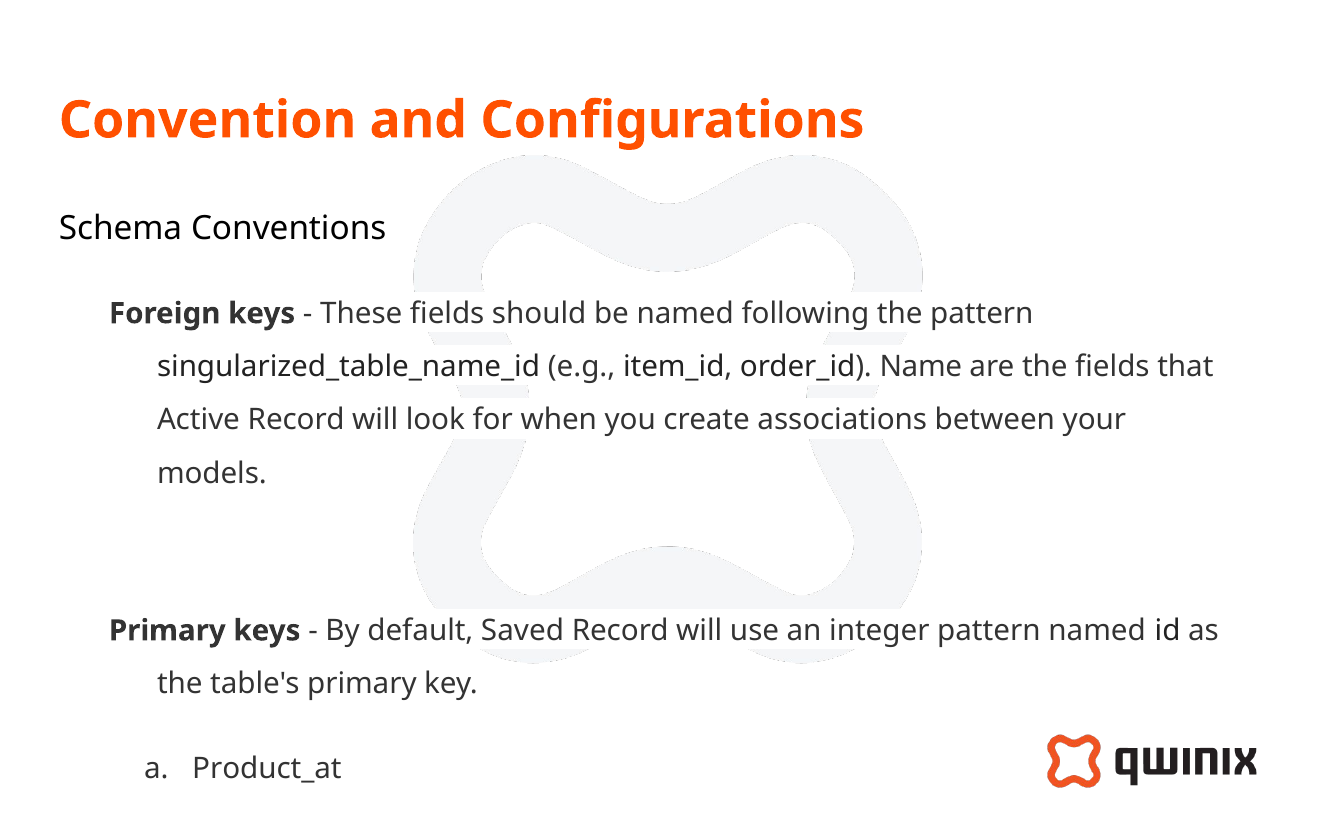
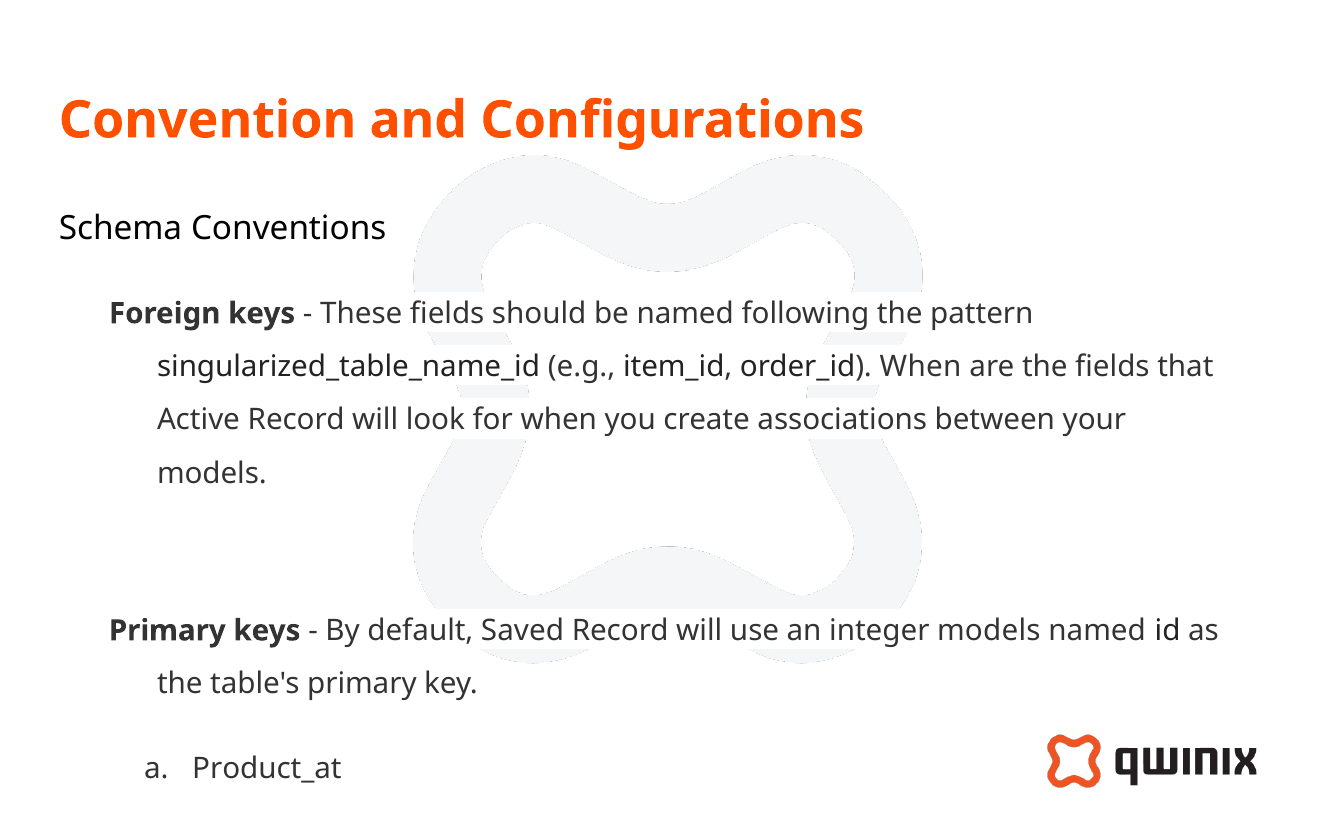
order_id Name: Name -> When
integer pattern: pattern -> models
